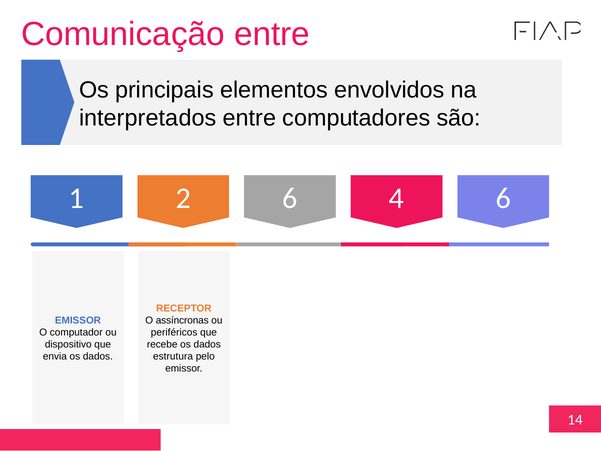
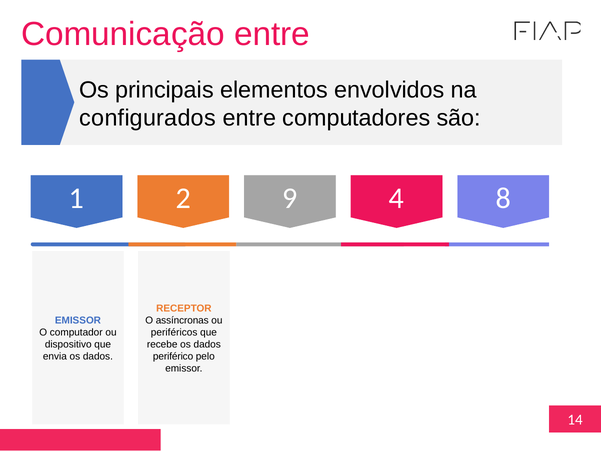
interpretados: interpretados -> configurados
2 6: 6 -> 9
4 6: 6 -> 8
estrutura: estrutura -> periférico
